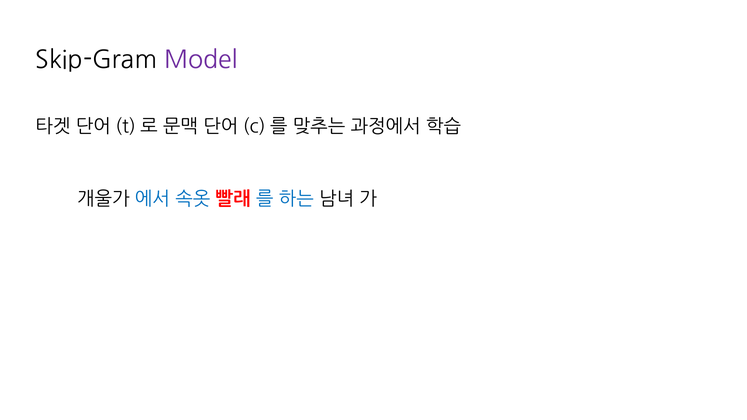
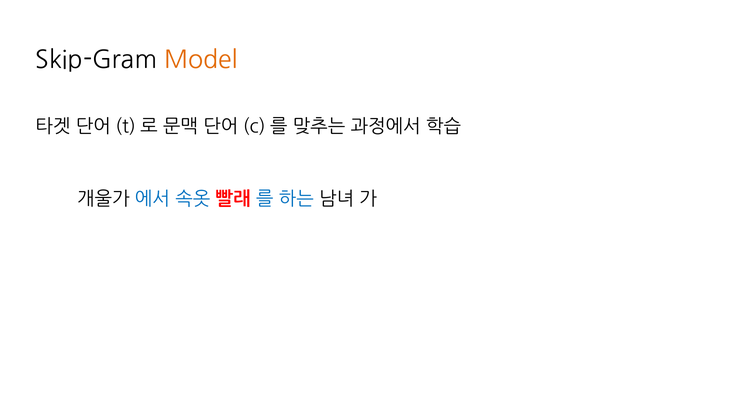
Model colour: purple -> orange
